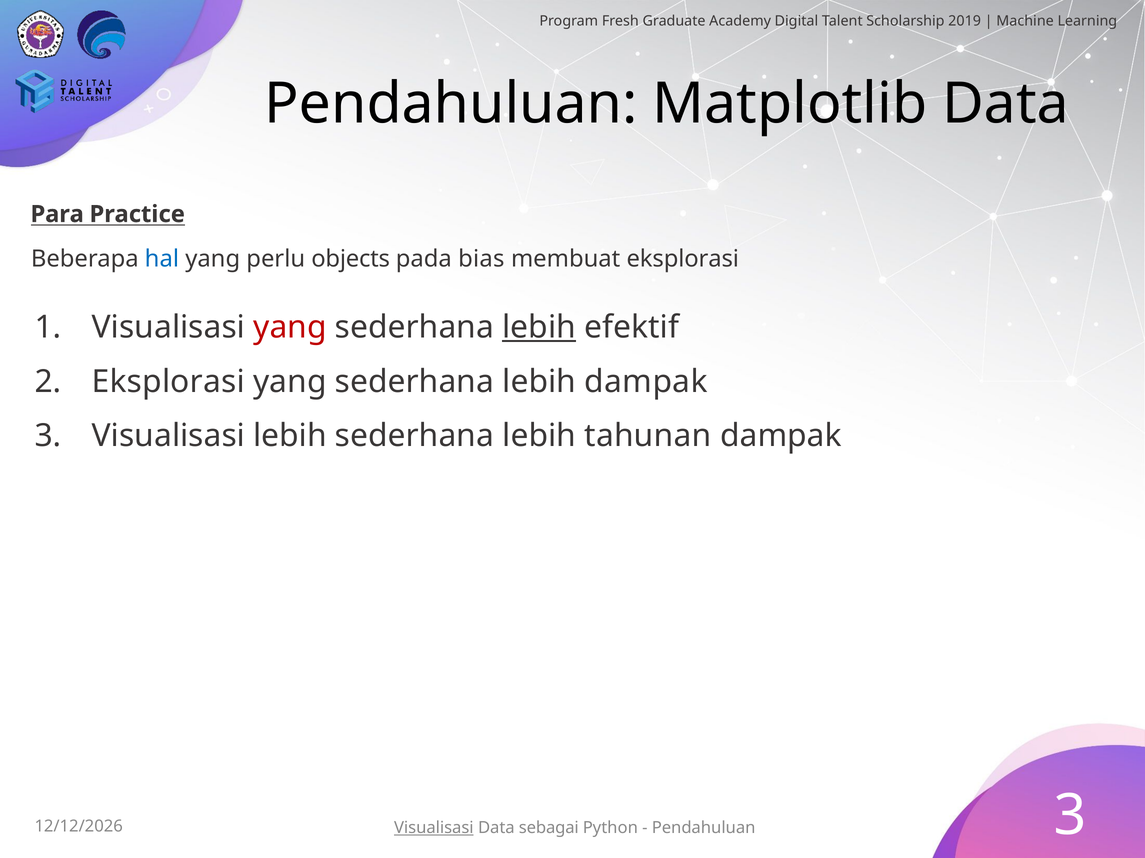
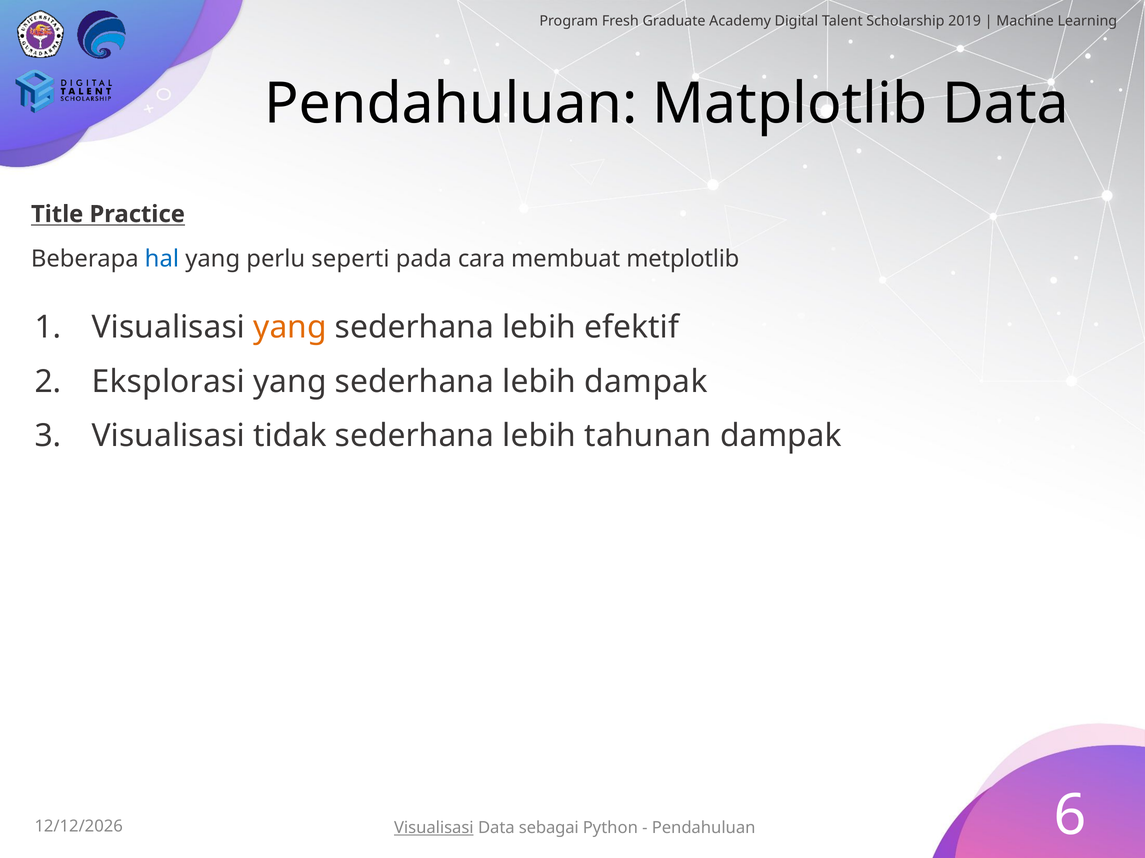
Para: Para -> Title
objects: objects -> seperti
bias: bias -> cara
membuat eksplorasi: eksplorasi -> metplotlib
yang at (290, 328) colour: red -> orange
lebih at (539, 328) underline: present -> none
Visualisasi lebih: lebih -> tidak
3 at (1070, 816): 3 -> 6
